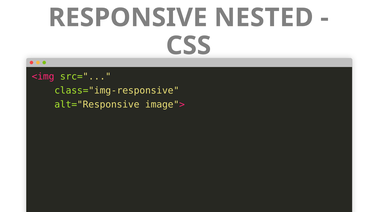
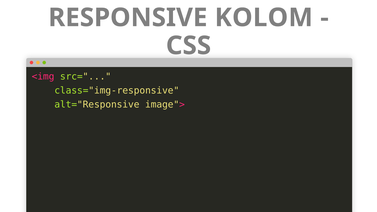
NESTED: NESTED -> KOLOM
